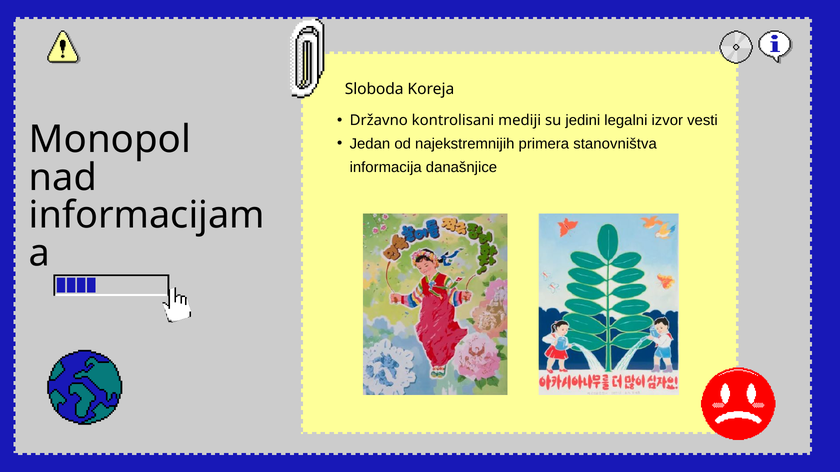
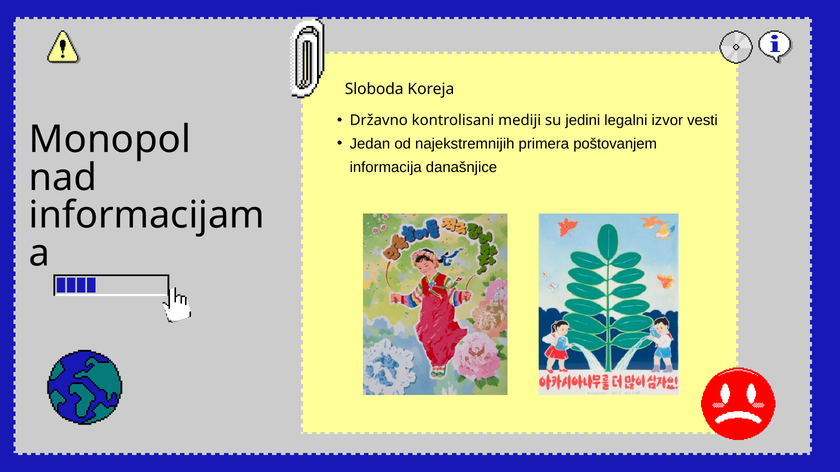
stanovništva: stanovništva -> poštovanjem
